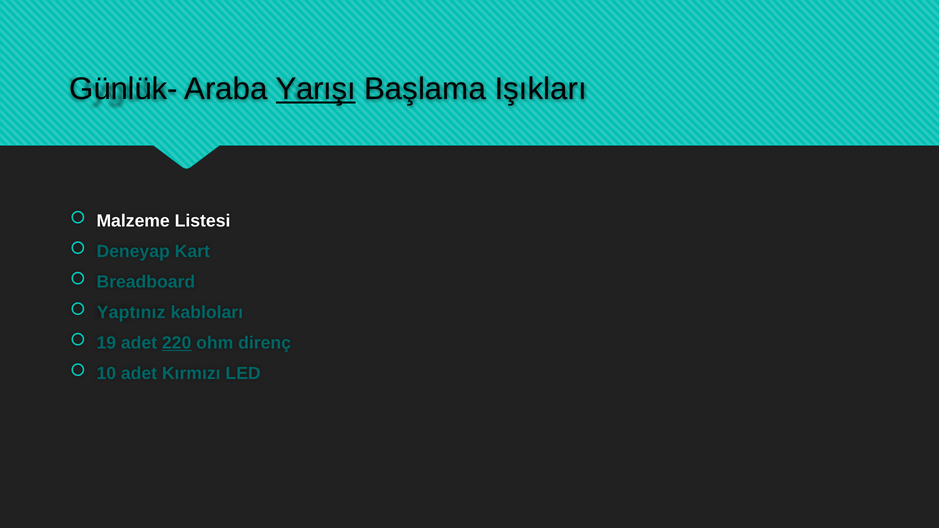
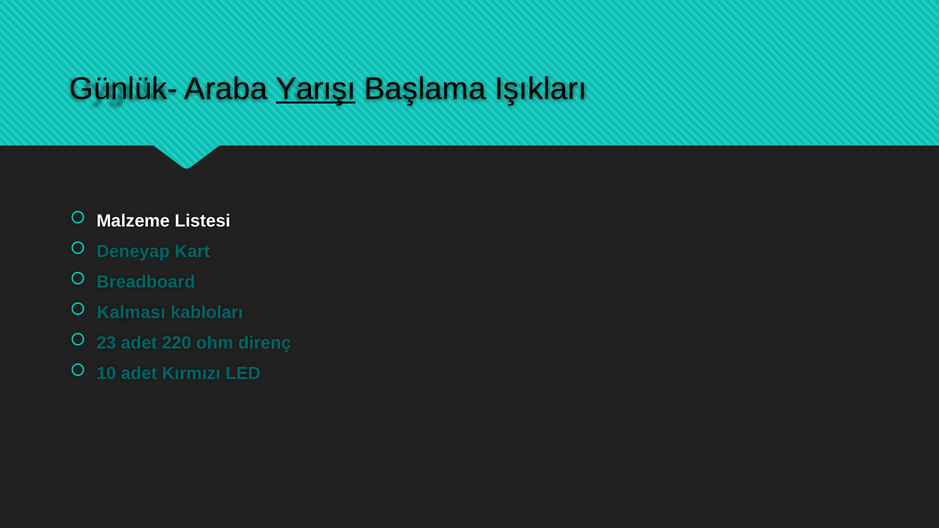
Yaptınız: Yaptınız -> Kalması
19: 19 -> 23
220 underline: present -> none
